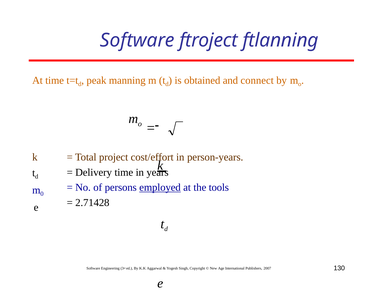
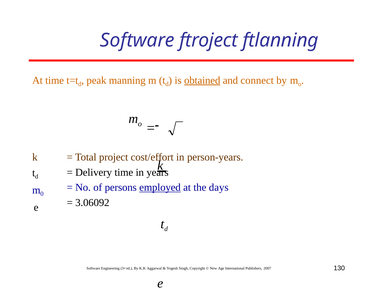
obtained underline: none -> present
tools: tools -> days
2.71428: 2.71428 -> 3.06092
